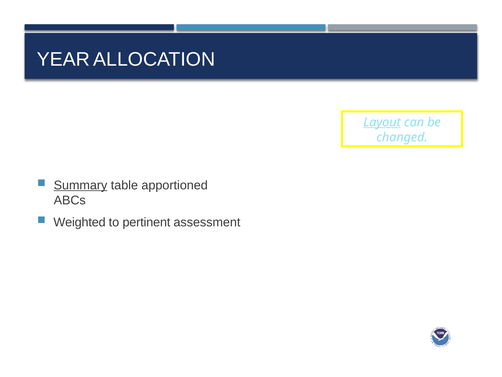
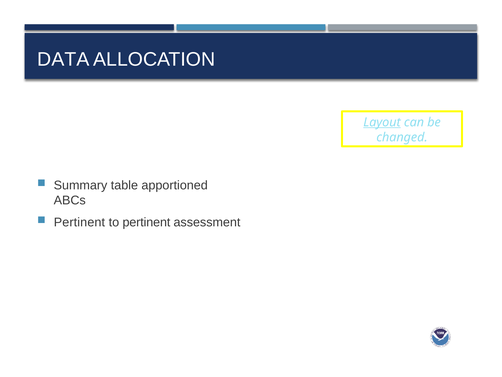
YEAR: YEAR -> DATA
Summary underline: present -> none
Weighted at (80, 222): Weighted -> Pertinent
